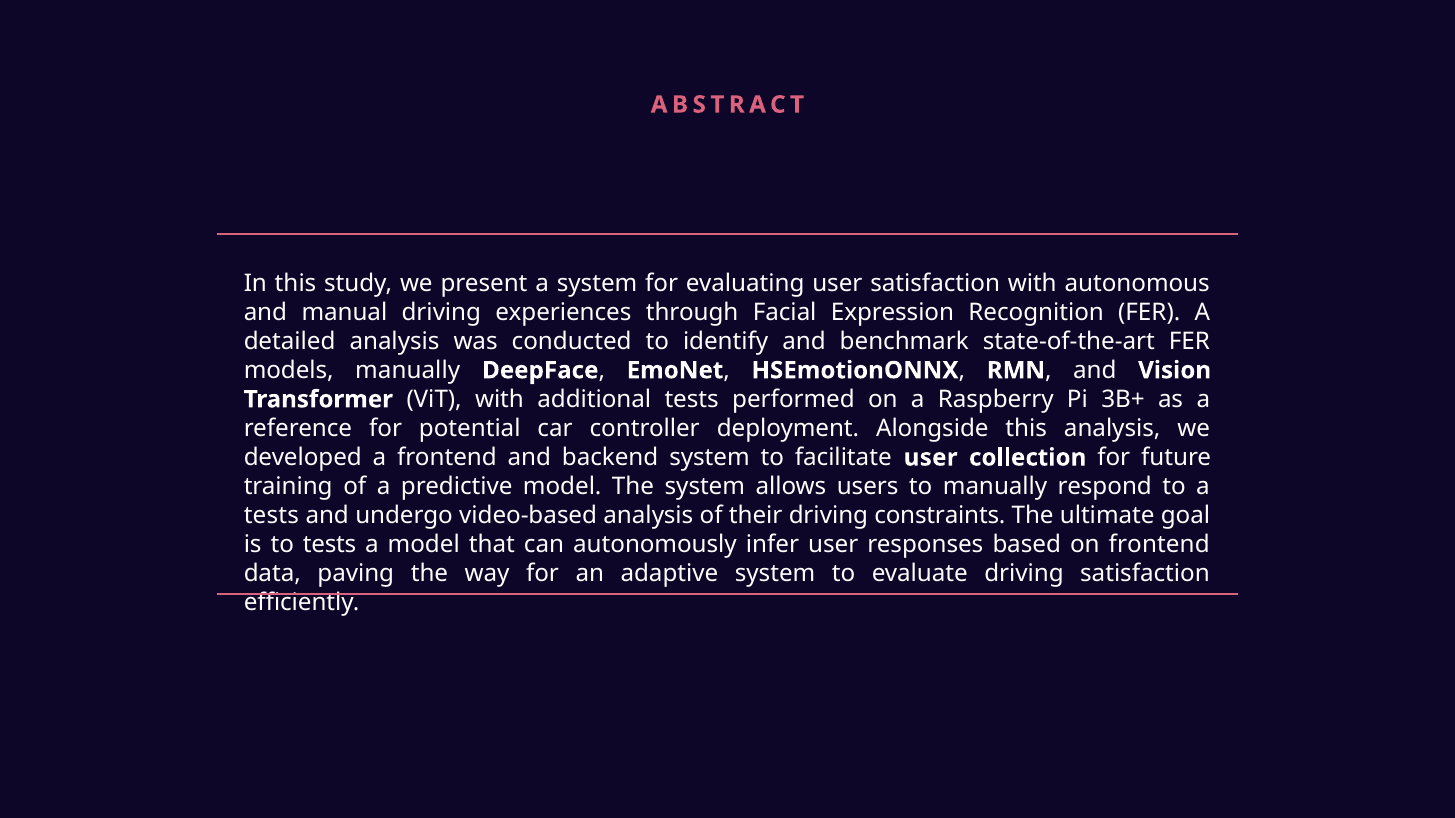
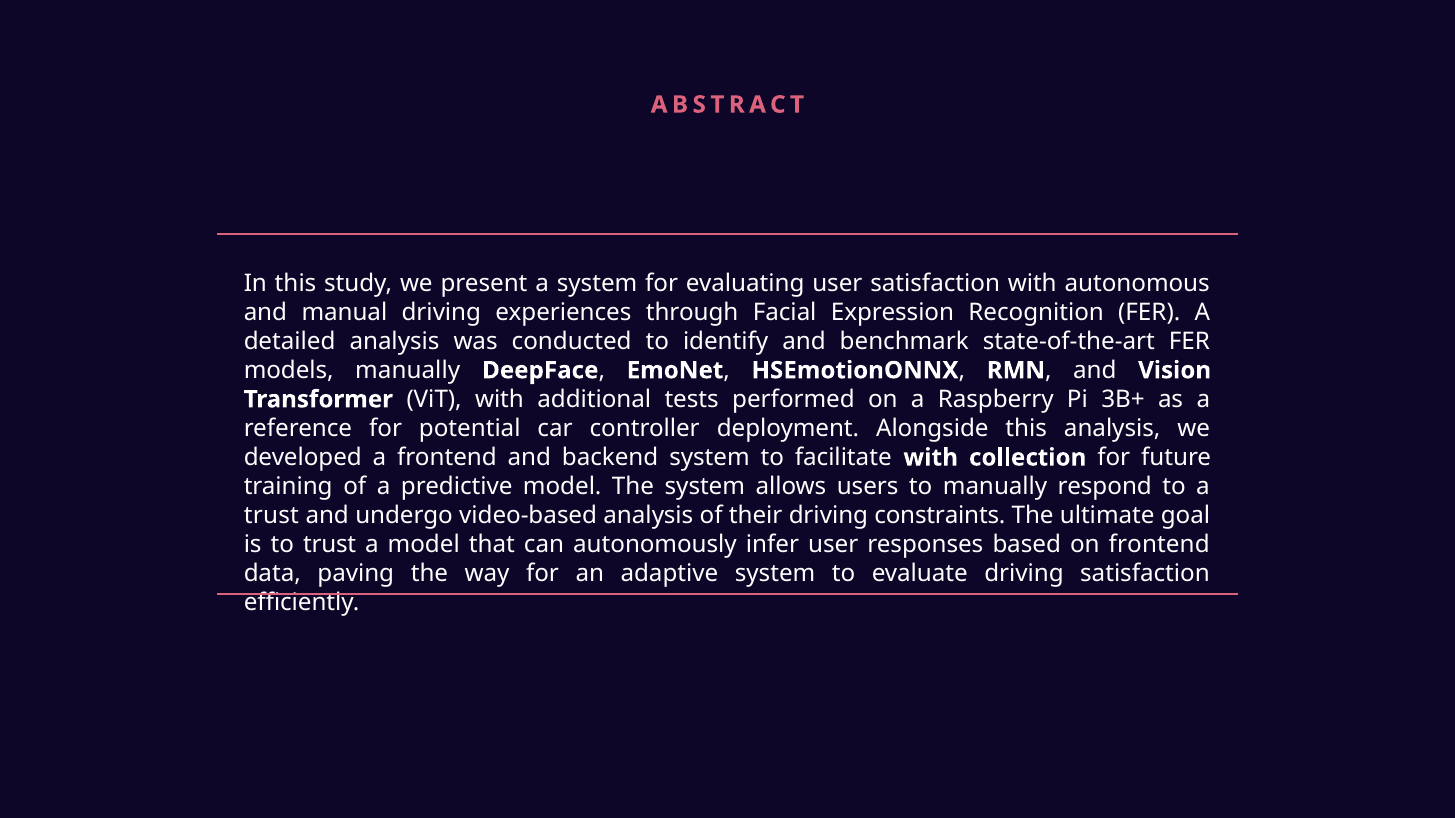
facilitate user: user -> with
tests at (271, 516): tests -> trust
to tests: tests -> trust
